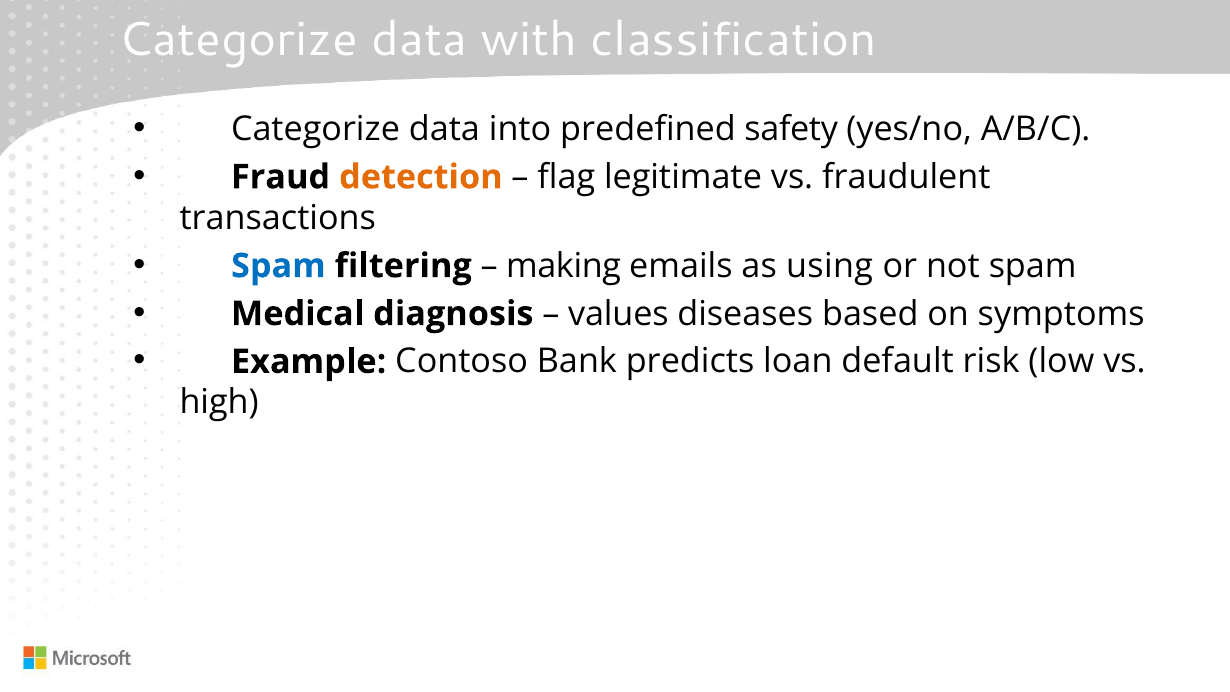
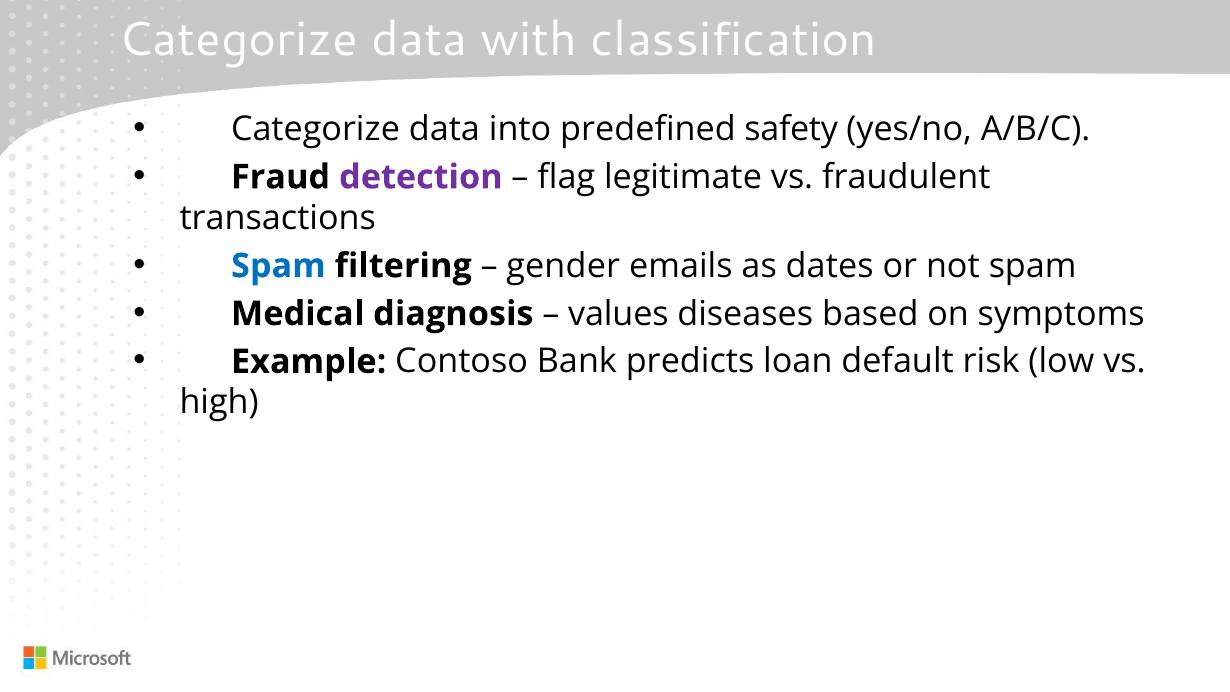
detection colour: orange -> purple
making: making -> gender
using: using -> dates
